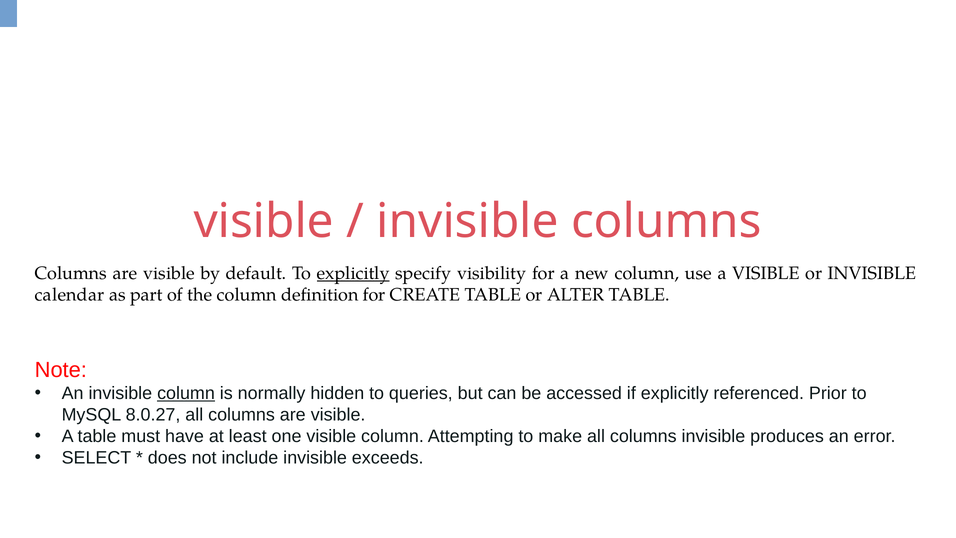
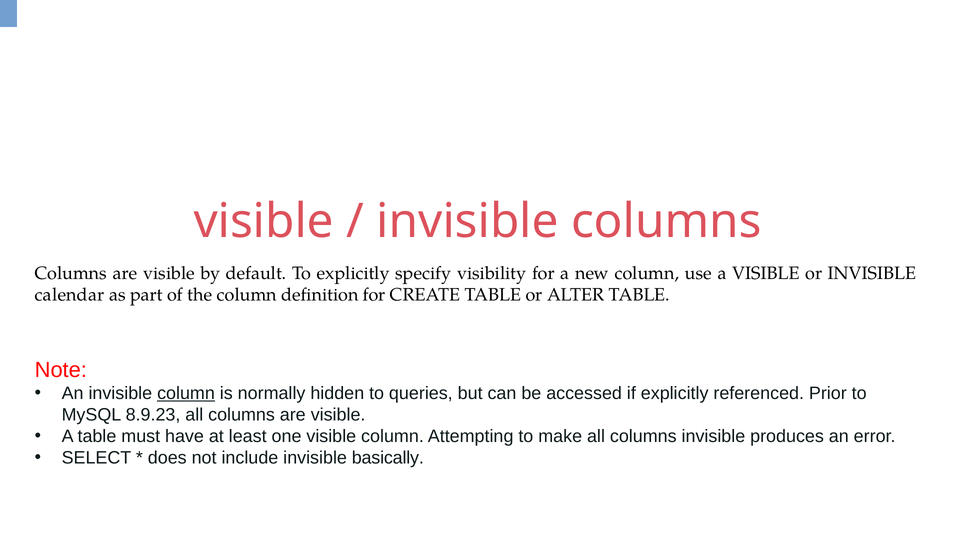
explicitly at (353, 273) underline: present -> none
8.0.27: 8.0.27 -> 8.9.23
exceeds: exceeds -> basically
